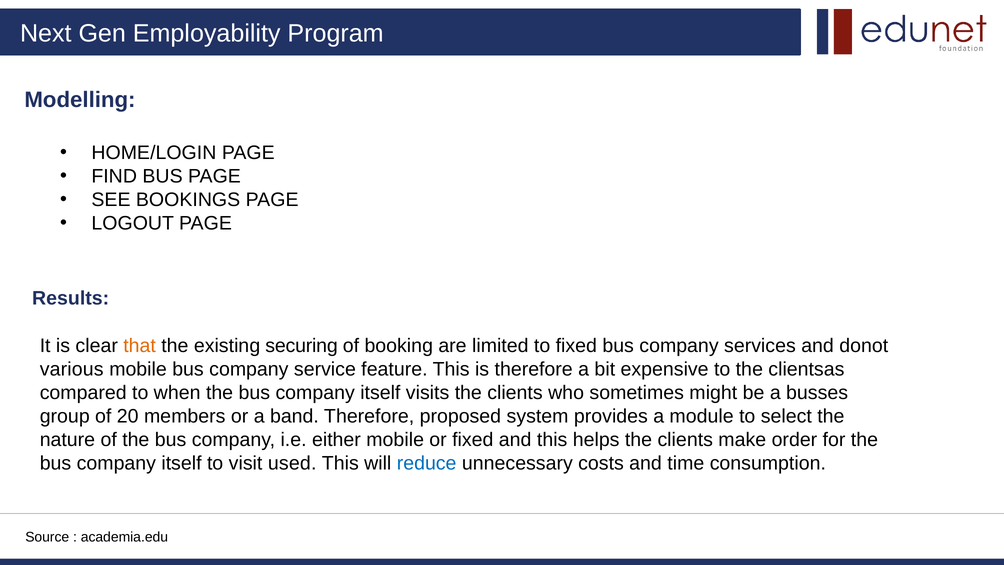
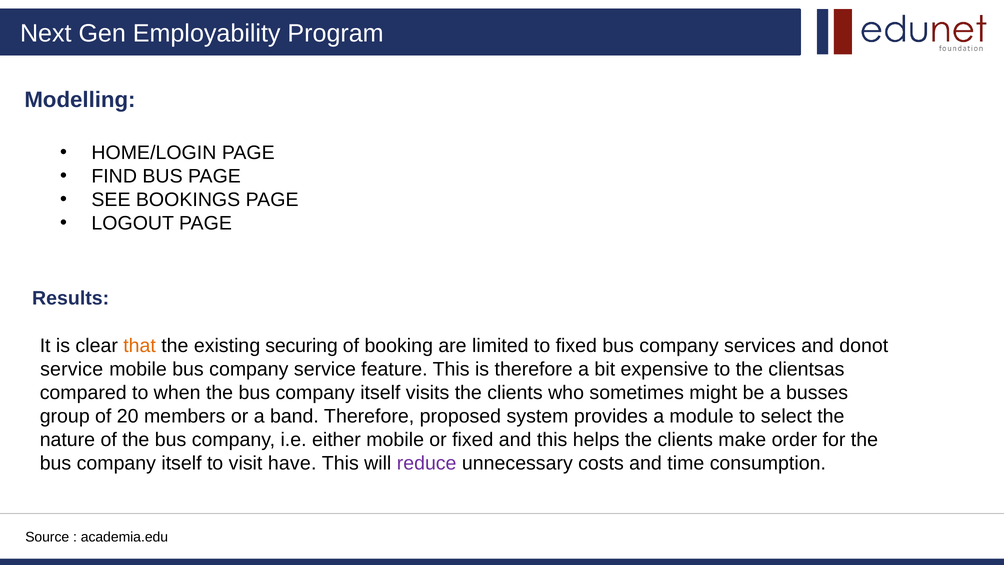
various at (72, 369): various -> service
used: used -> have
reduce colour: blue -> purple
